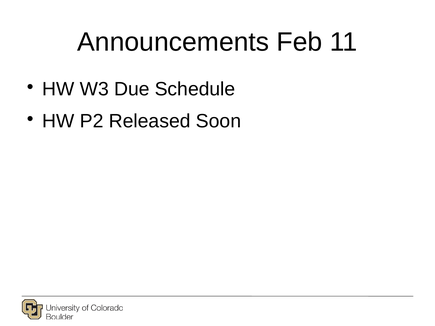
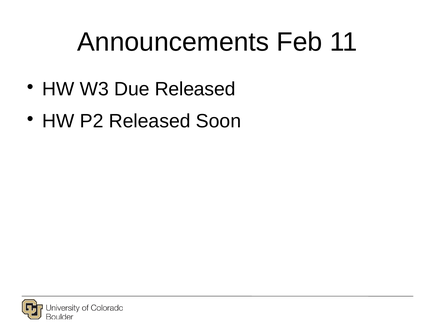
Due Schedule: Schedule -> Released
